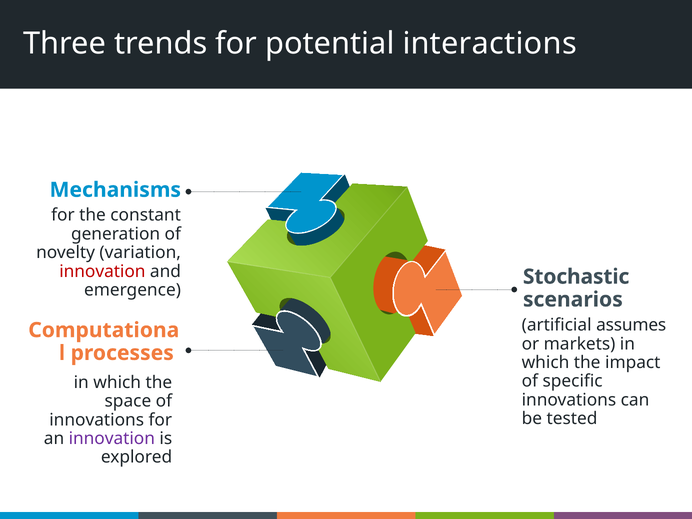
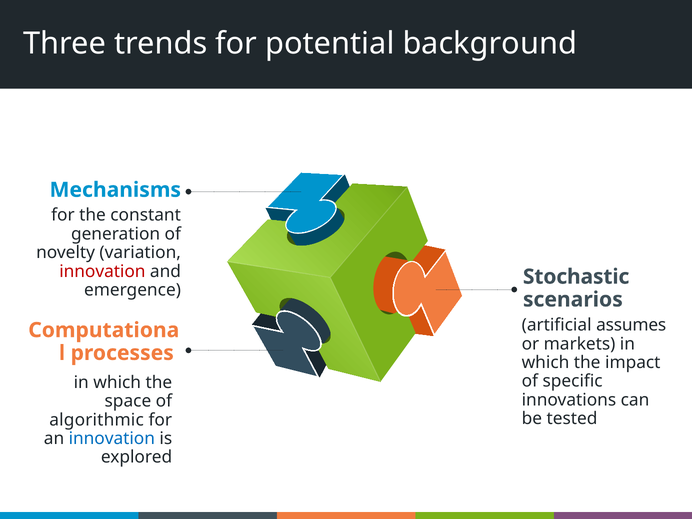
interactions: interactions -> background
innovations at (97, 420): innovations -> algorithmic
innovation at (112, 439) colour: purple -> blue
